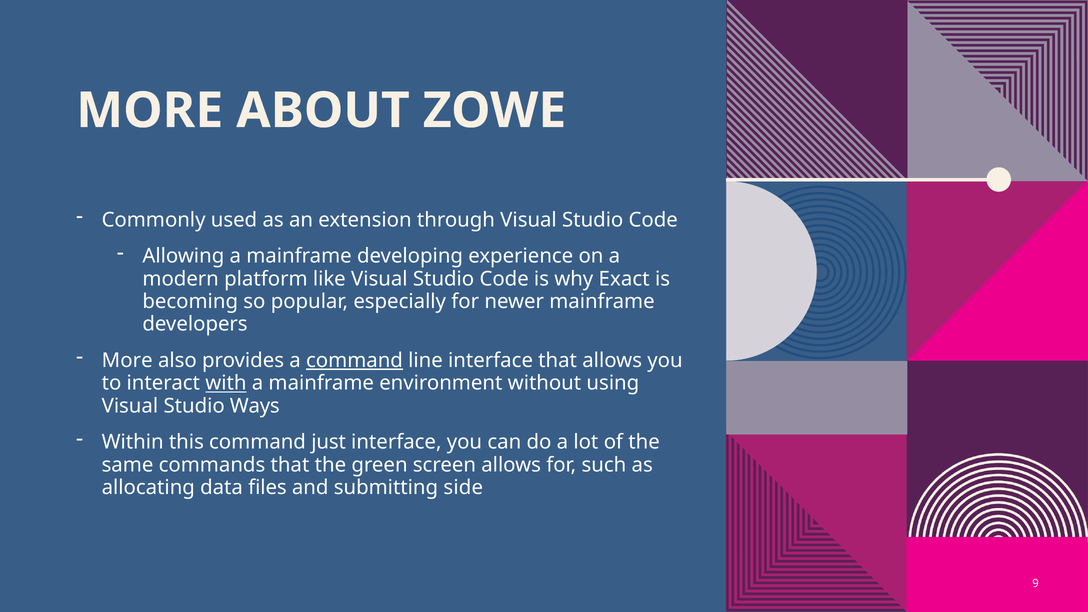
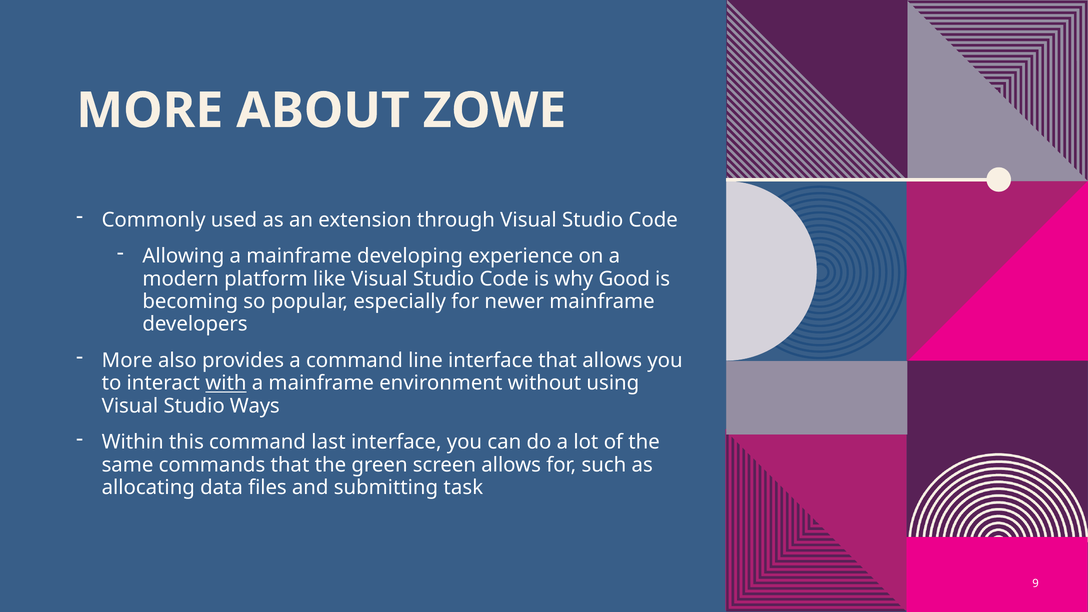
Exact: Exact -> Good
command at (354, 361) underline: present -> none
just: just -> last
side: side -> task
